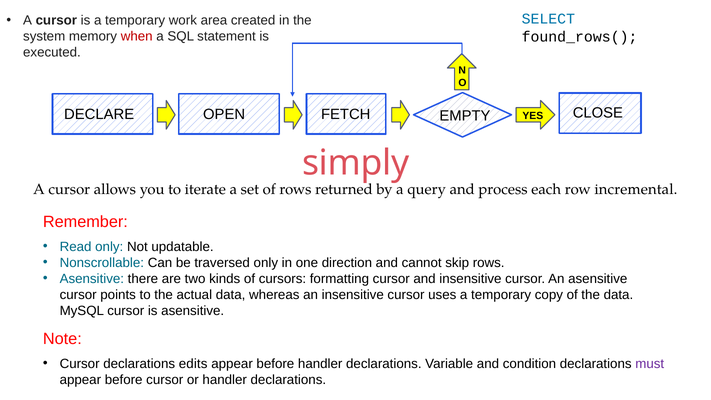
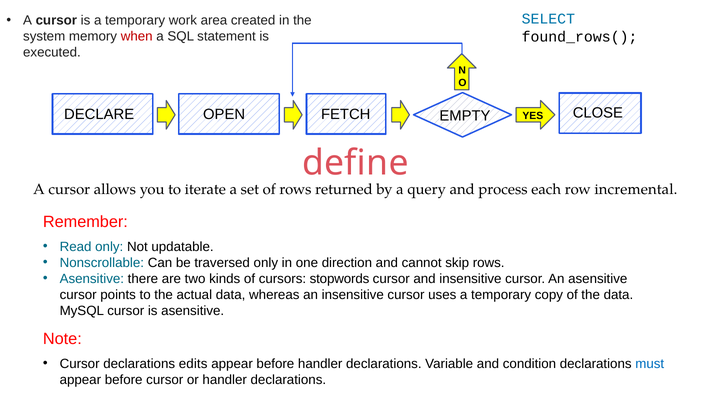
simply: simply -> define
formatting: formatting -> stopwords
must colour: purple -> blue
